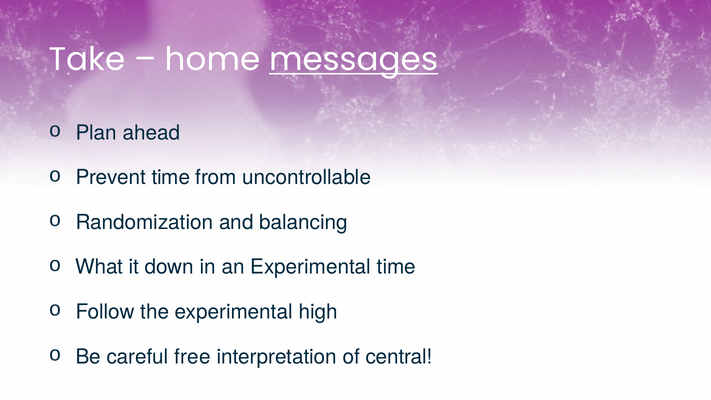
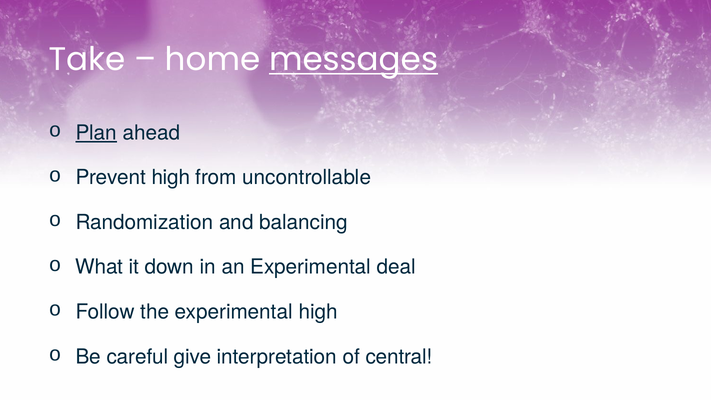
Plan underline: none -> present
Prevent time: time -> high
Experimental time: time -> deal
free: free -> give
